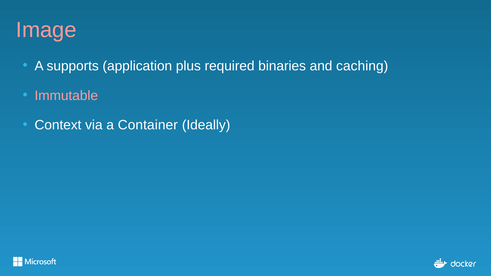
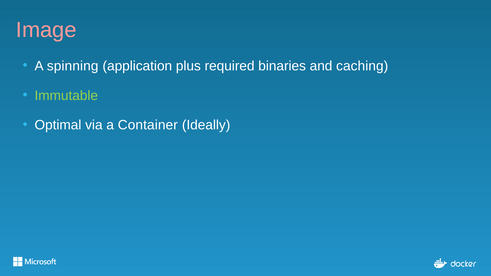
supports: supports -> spinning
Immutable colour: pink -> light green
Context: Context -> Optimal
